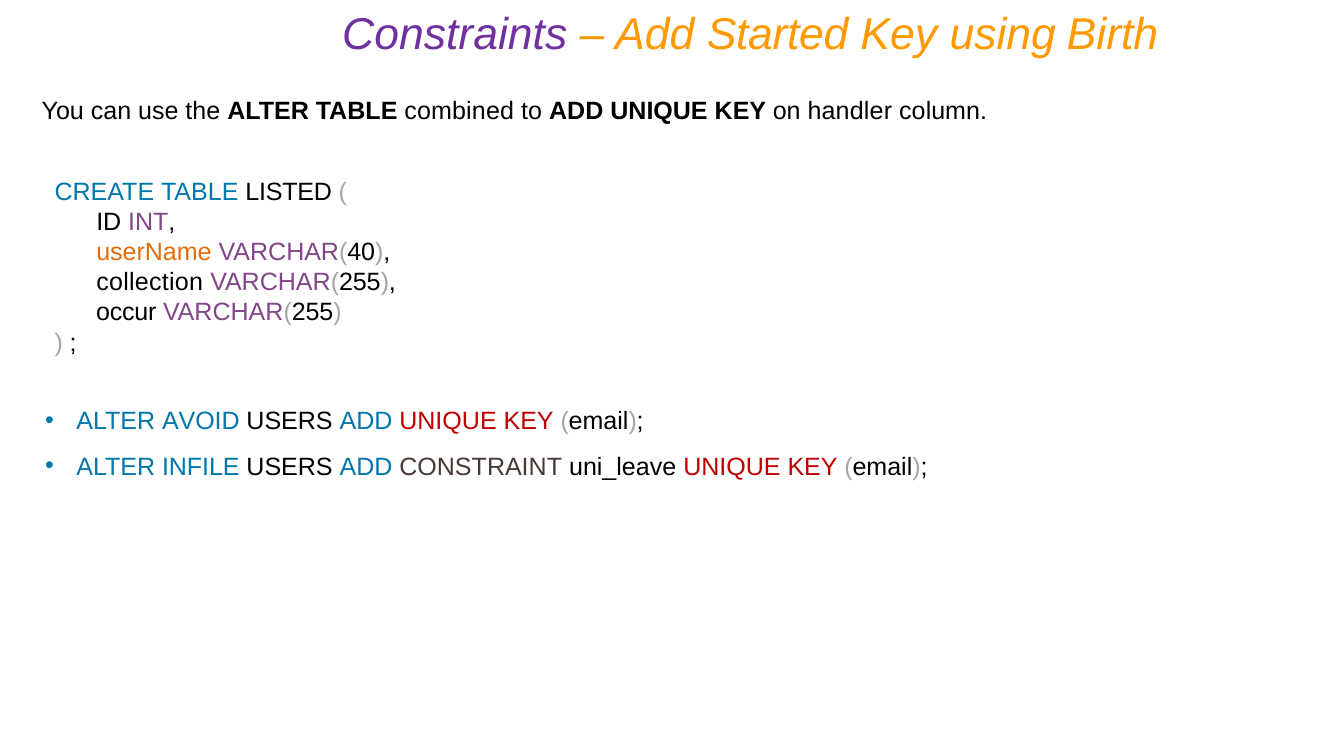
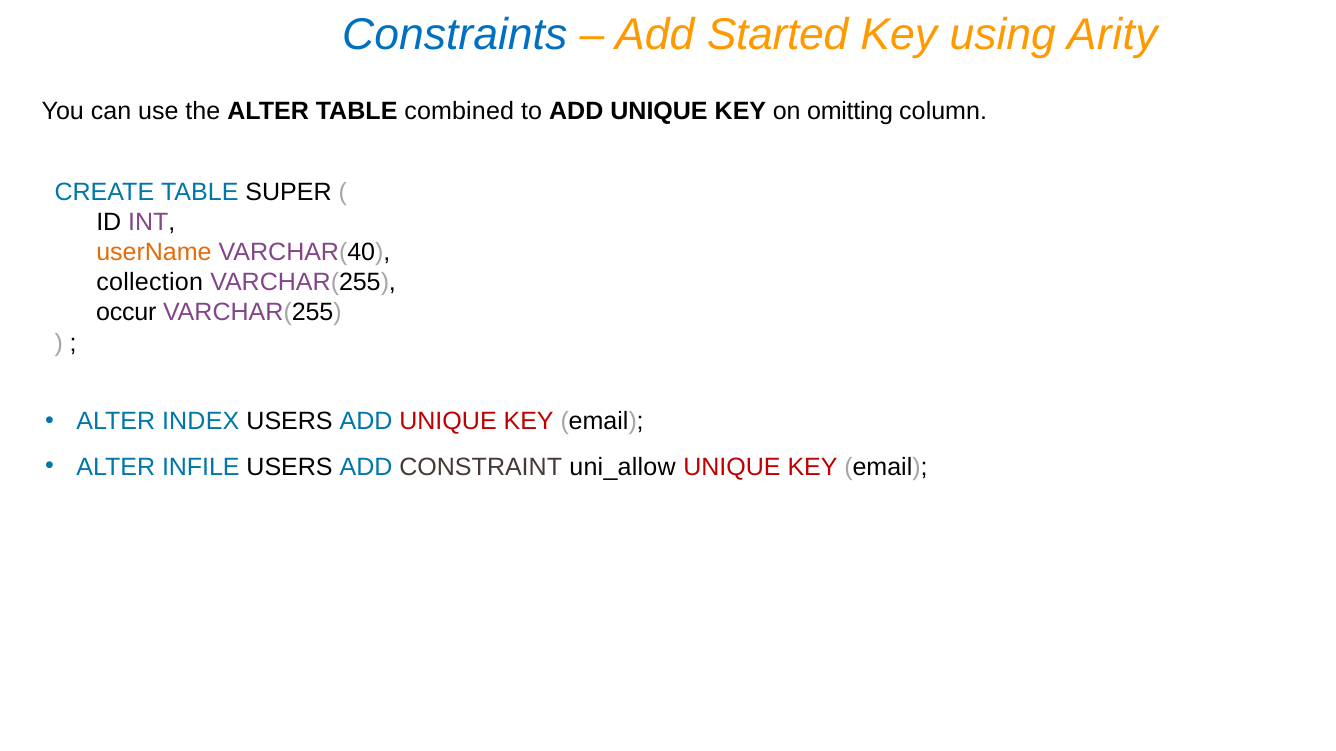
Constraints colour: purple -> blue
Birth: Birth -> Arity
handler: handler -> omitting
LISTED: LISTED -> SUPER
AVOID: AVOID -> INDEX
uni_leave: uni_leave -> uni_allow
